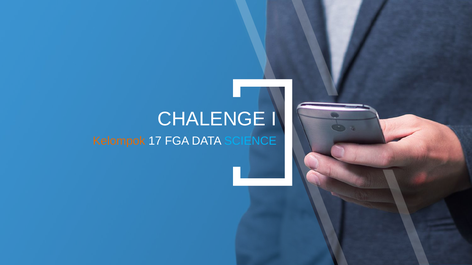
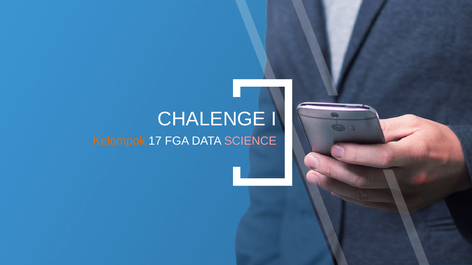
SCIENCE colour: light blue -> pink
